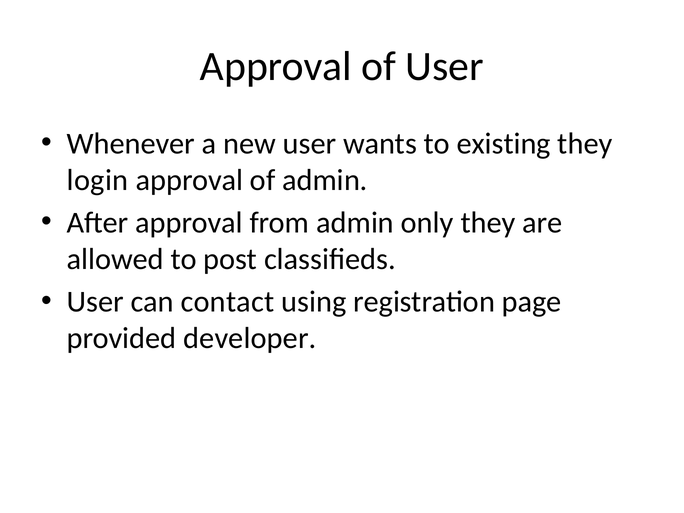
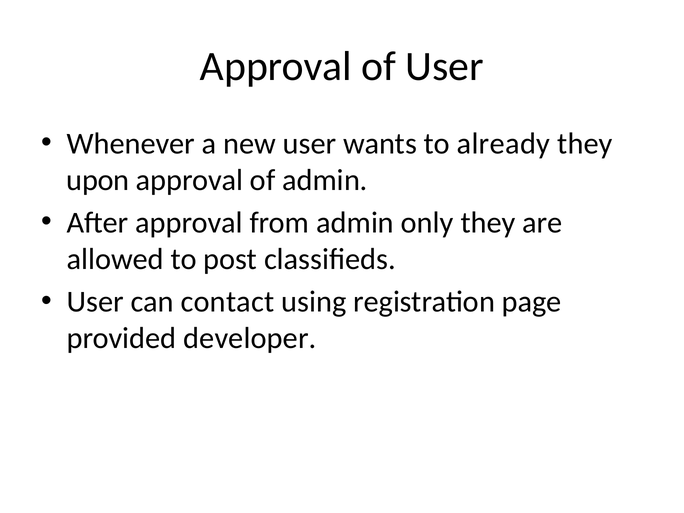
existing: existing -> already
login: login -> upon
